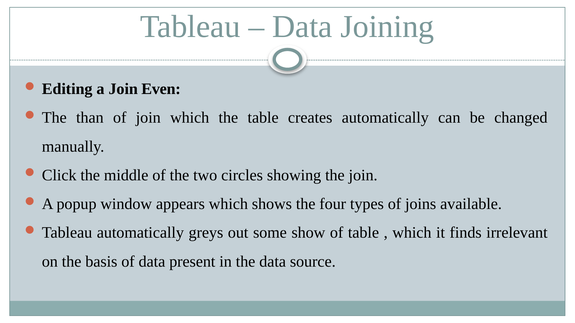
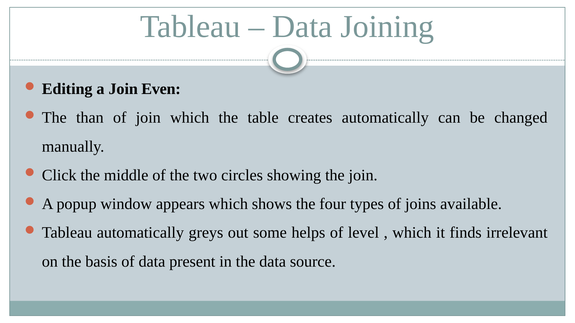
show: show -> helps
of table: table -> level
